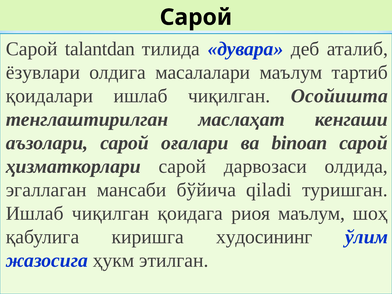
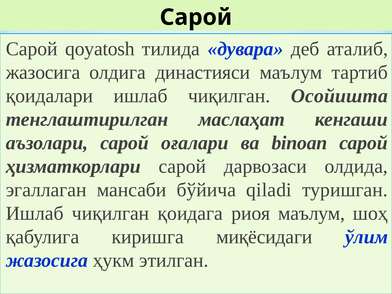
talantdan: talantdan -> qoyatosh
ёзувлари at (43, 72): ёзувлари -> жазосига
масалалари: масалалари -> династияси
худосининг: худосининг -> миқёсидаги
